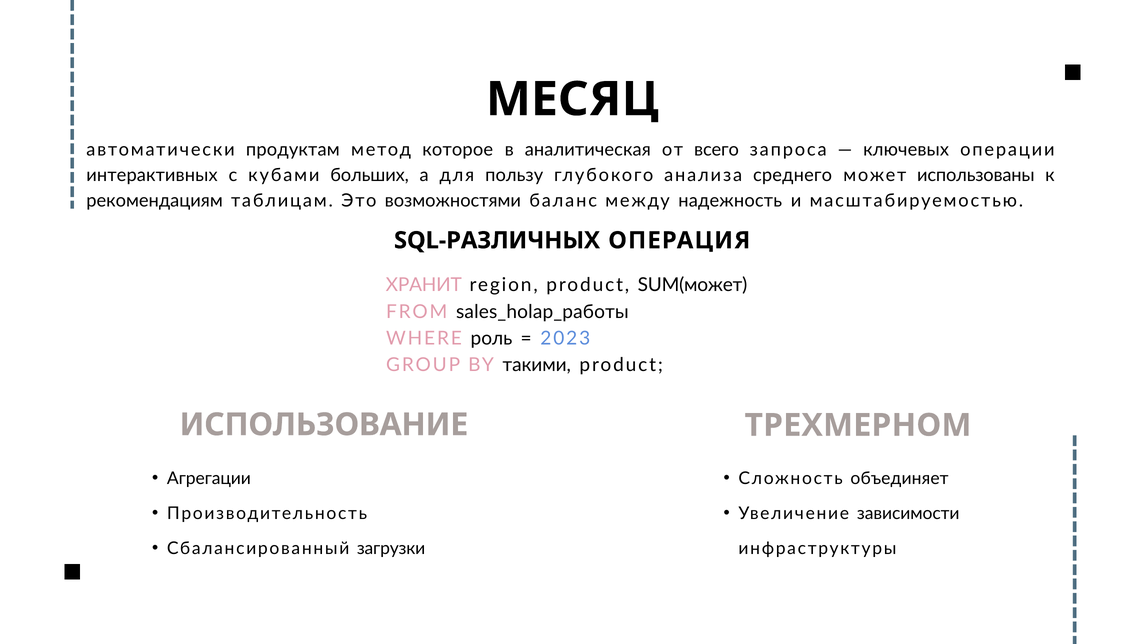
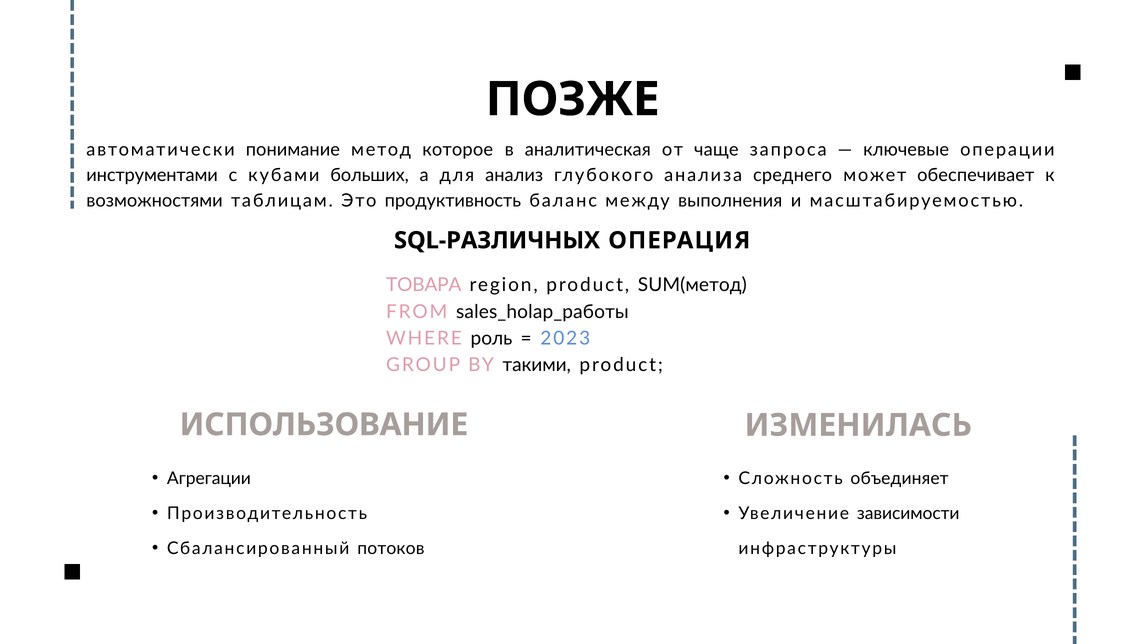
МЕСЯЦ: МЕСЯЦ -> ПОЗЖЕ
продуктам: продуктам -> понимание
всего: всего -> чаще
ключевых: ключевых -> ключевые
интерактивных: интерактивных -> инструментами
пользу: пользу -> анализ
использованы: использованы -> обеспечивает
рекомендациям: рекомендациям -> возможностями
возможностями: возможностями -> продуктивность
надежность: надежность -> выполнения
ХРАНИТ: ХРАНИТ -> ТОВАРА
SUM(может: SUM(может -> SUM(метод
ТРЕХМЕРНОМ: ТРЕХМЕРНОМ -> ИЗМЕНИЛАСЬ
загрузки: загрузки -> потоков
